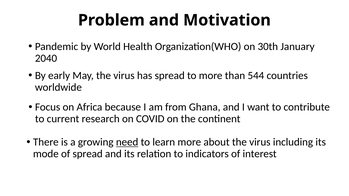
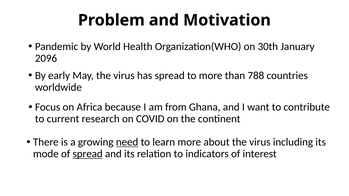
2040: 2040 -> 2096
544: 544 -> 788
spread at (88, 154) underline: none -> present
